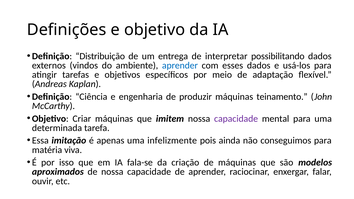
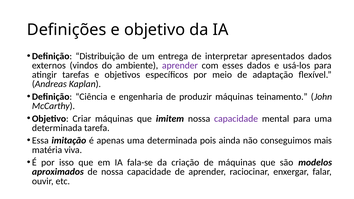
possibilitando: possibilitando -> apresentados
aprender at (180, 66) colour: blue -> purple
apenas uma infelizmente: infelizmente -> determinada
conseguimos para: para -> mais
